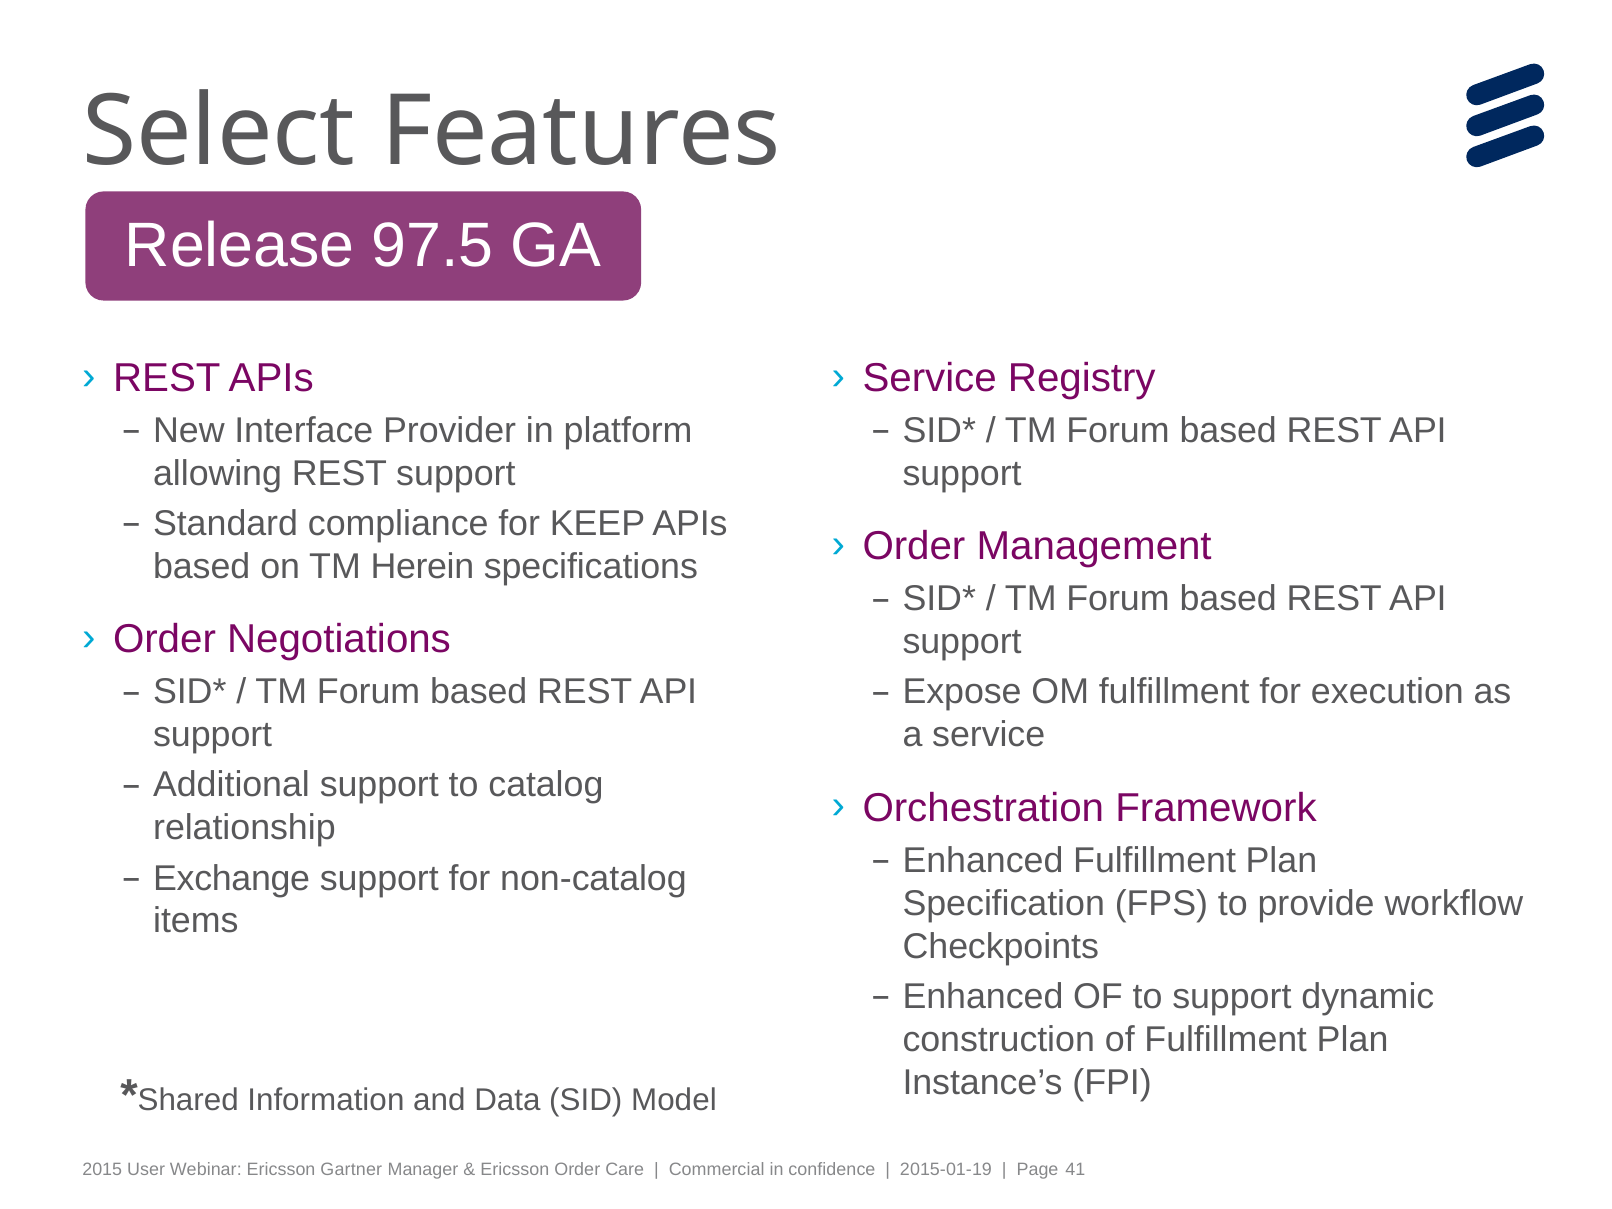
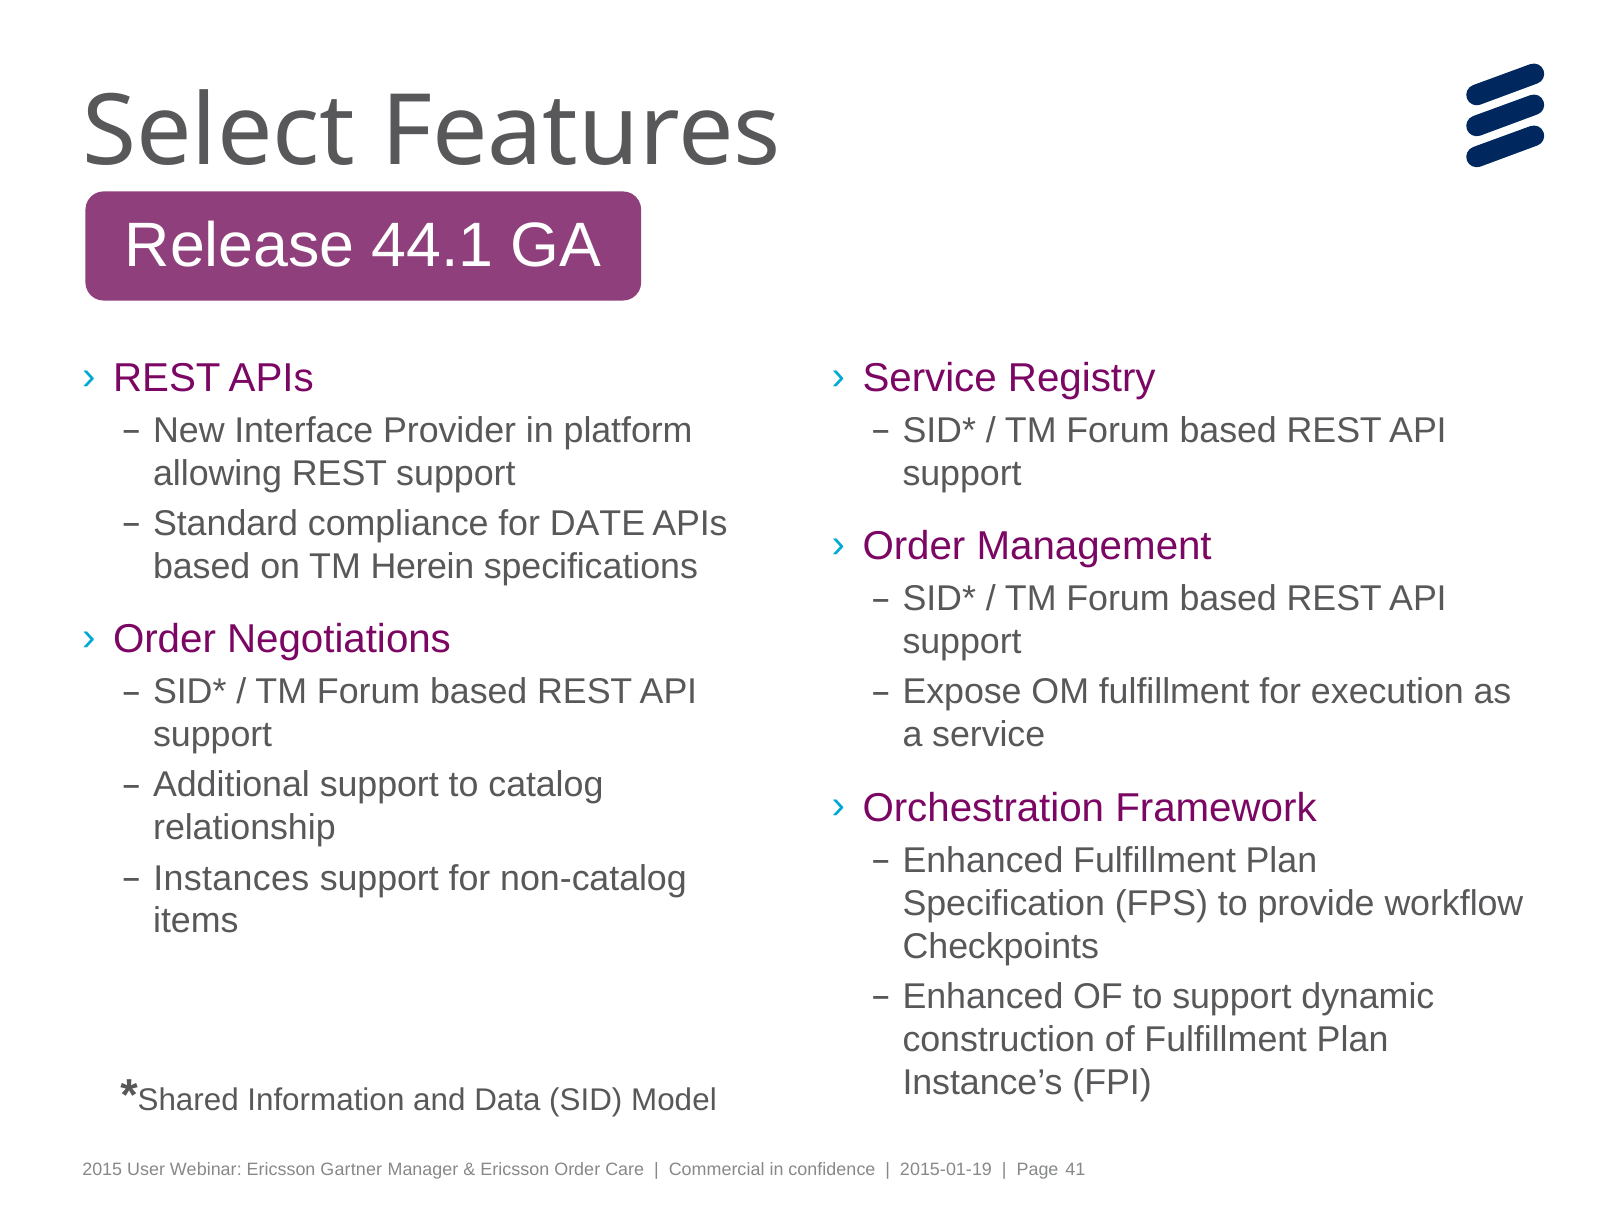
97.5: 97.5 -> 44.1
KEEP: KEEP -> DATE
Exchange: Exchange -> Instances
